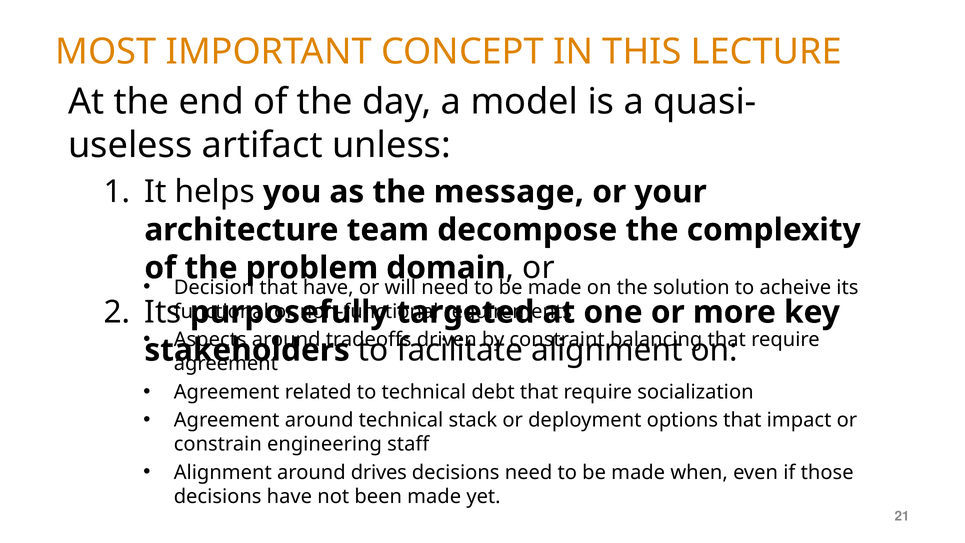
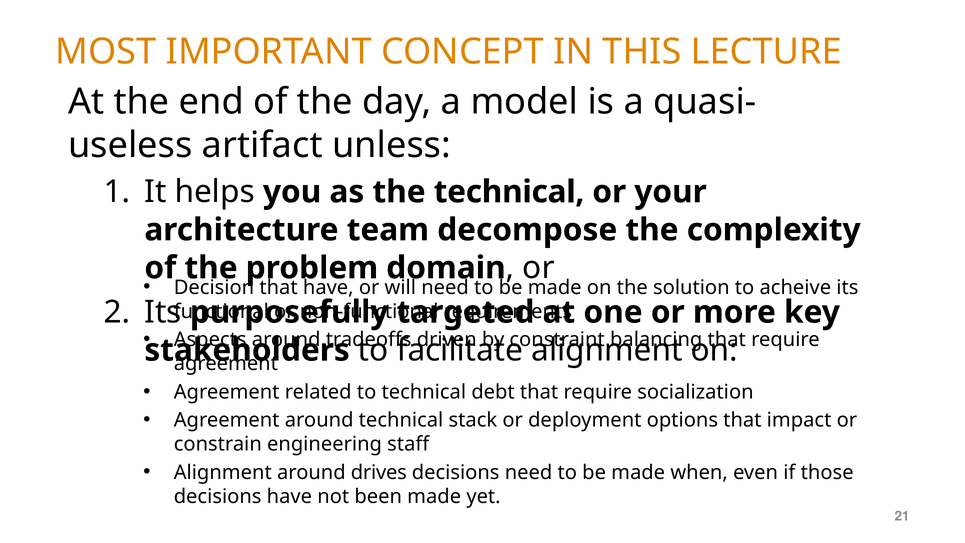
the message: message -> technical
